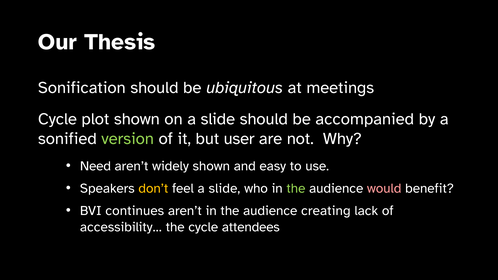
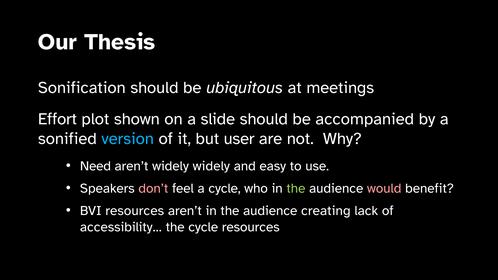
Cycle at (57, 119): Cycle -> Effort
version colour: light green -> light blue
widely shown: shown -> widely
don’t colour: yellow -> pink
feel a slide: slide -> cycle
BVI continues: continues -> resources
cycle attendees: attendees -> resources
